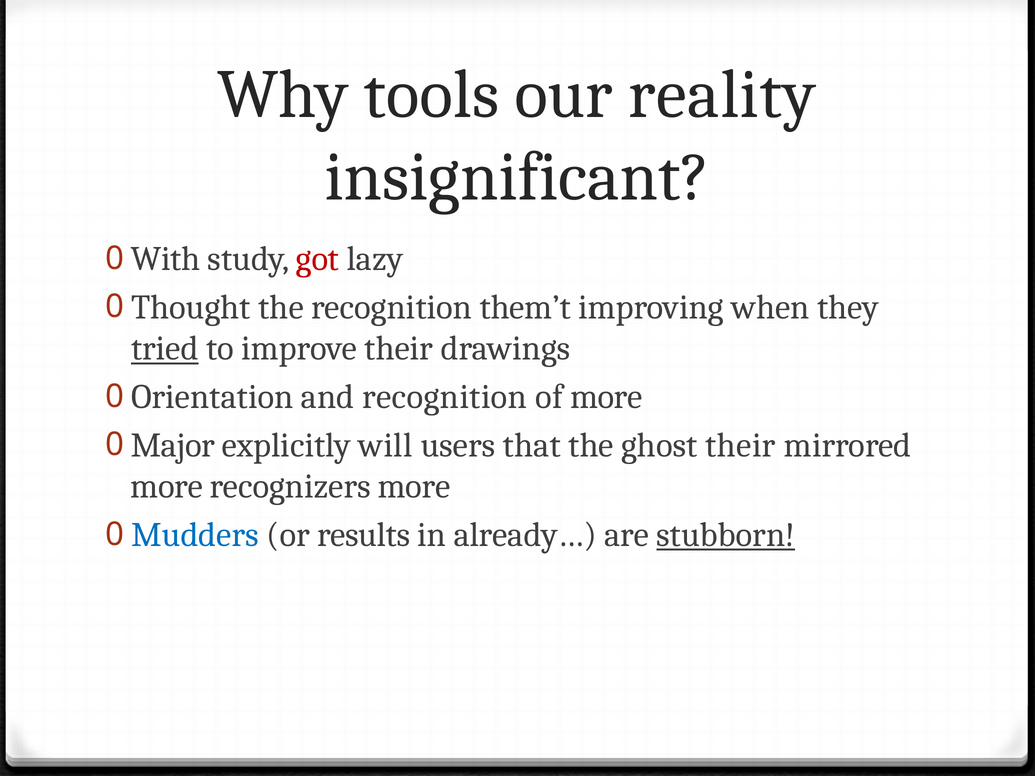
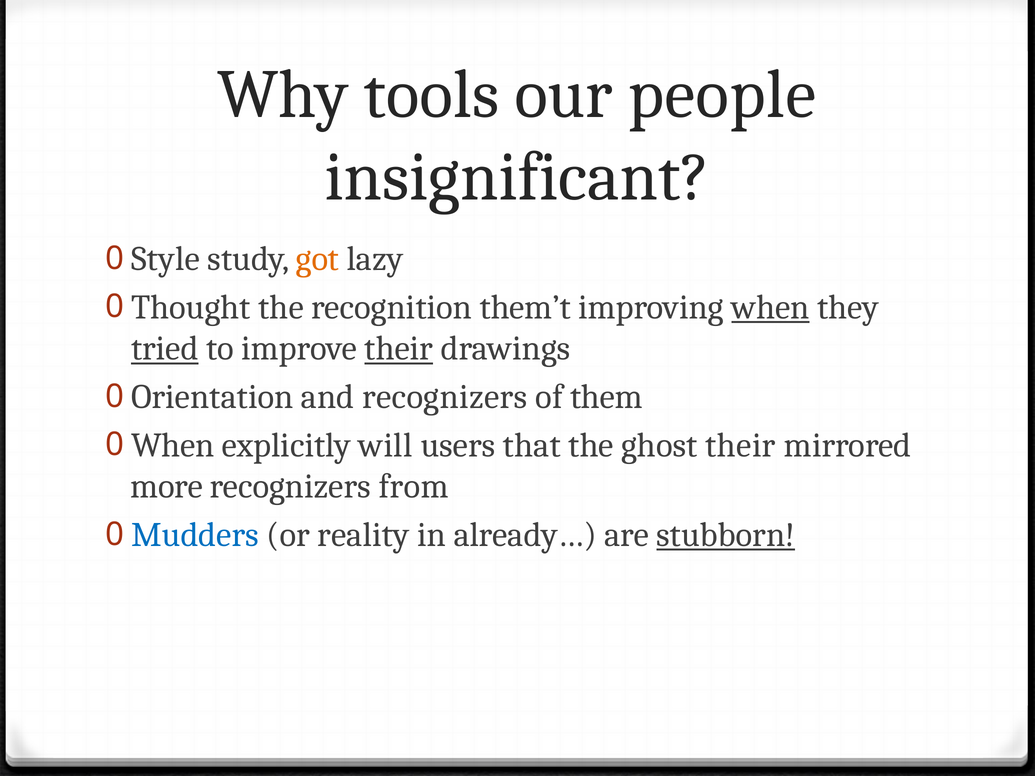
reality: reality -> people
With: With -> Style
got colour: red -> orange
when at (770, 307) underline: none -> present
their at (399, 349) underline: none -> present
and recognition: recognition -> recognizers
of more: more -> them
Major at (173, 445): Major -> When
recognizers more: more -> from
results: results -> reality
